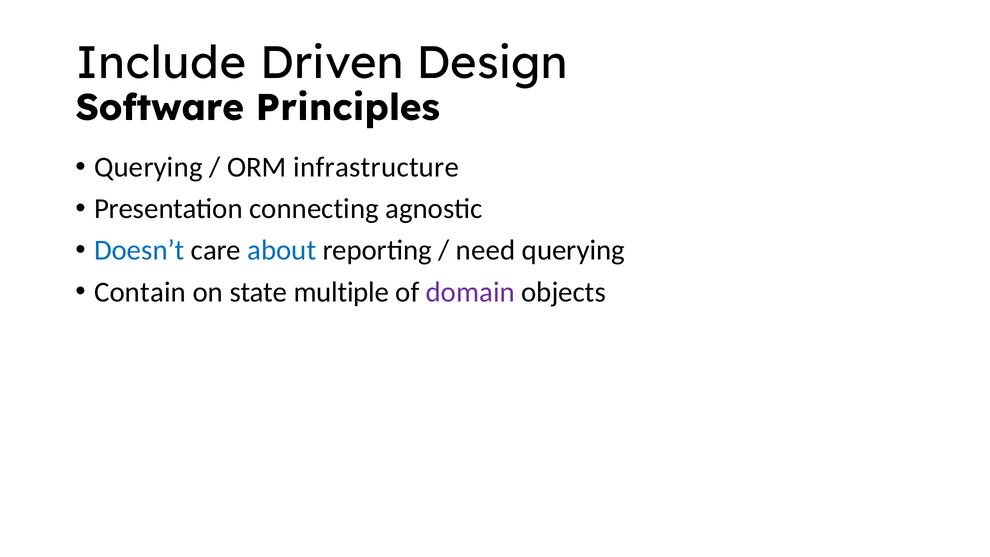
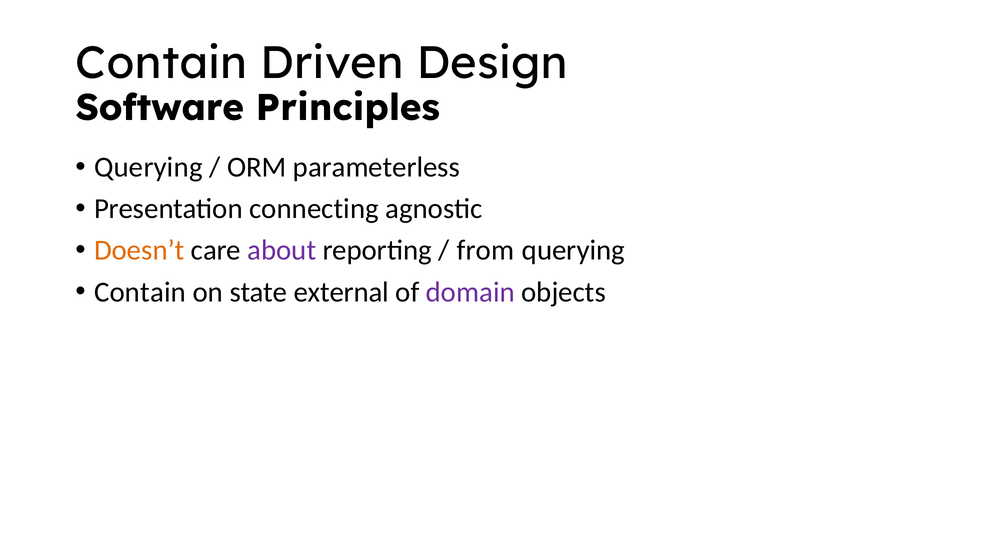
Include at (161, 63): Include -> Contain
infrastructure: infrastructure -> parameterless
Doesn’t colour: blue -> orange
about colour: blue -> purple
need: need -> from
multiple: multiple -> external
